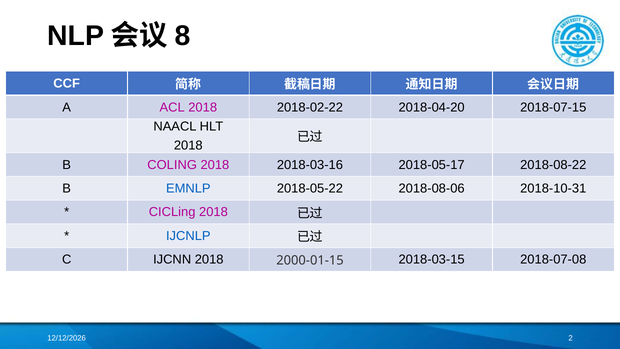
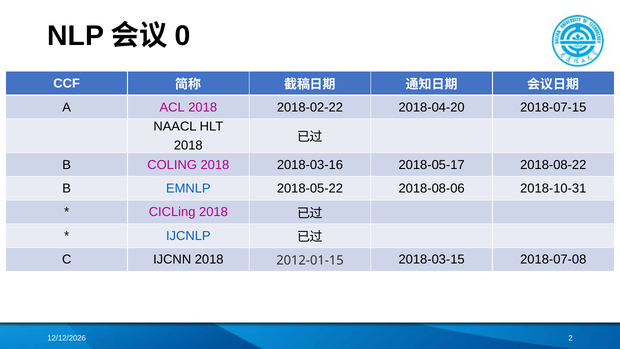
8: 8 -> 0
2000-01-15: 2000-01-15 -> 2012-01-15
